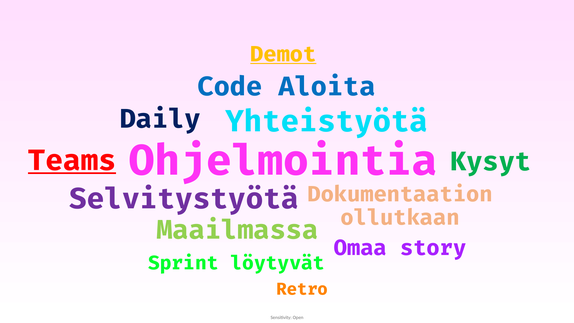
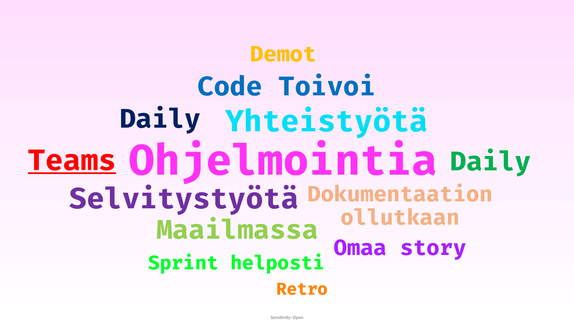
Demot underline: present -> none
Aloita: Aloita -> Toivoi
Kysyt at (491, 162): Kysyt -> Daily
löytyvät: löytyvät -> helposti
